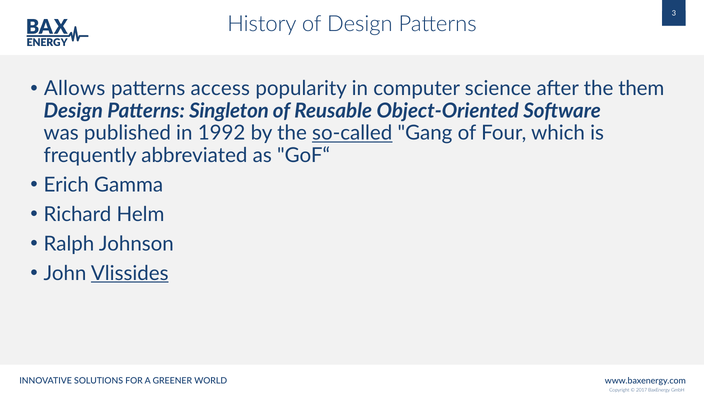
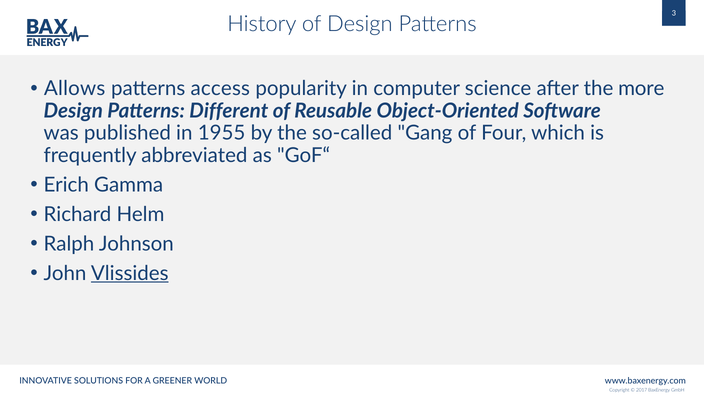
them: them -> more
Singleton: Singleton -> Different
1992: 1992 -> 1955
so-called underline: present -> none
